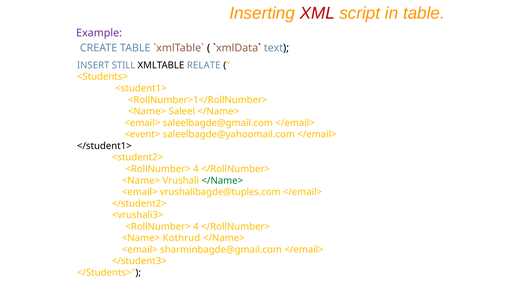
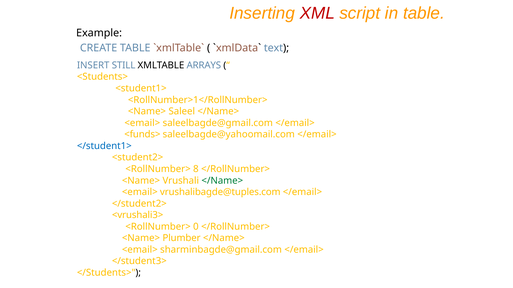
Example colour: purple -> black
RELATE: RELATE -> ARRAYS
<event>: <event> -> <funds>
</student1> colour: black -> blue
4 at (196, 169): 4 -> 8
4 at (196, 227): 4 -> 0
Kothrud: Kothrud -> Plumber
